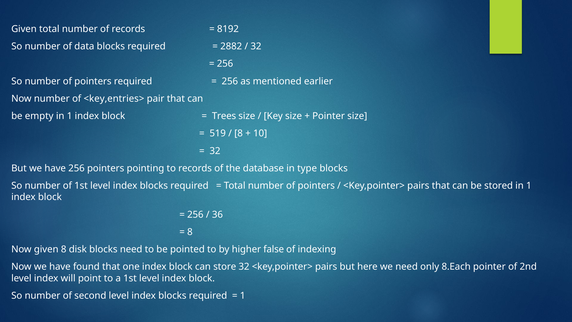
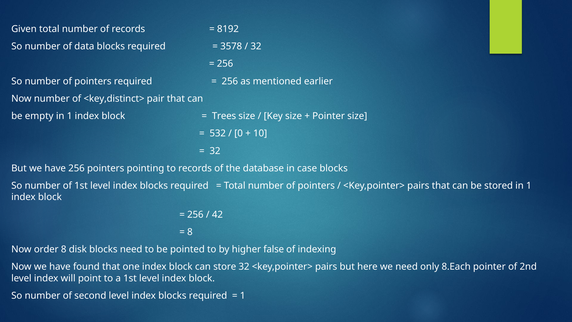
2882: 2882 -> 3578
<key,entries>: <key,entries> -> <key,distinct>
519: 519 -> 532
8 at (239, 133): 8 -> 0
type: type -> case
36: 36 -> 42
Now given: given -> order
